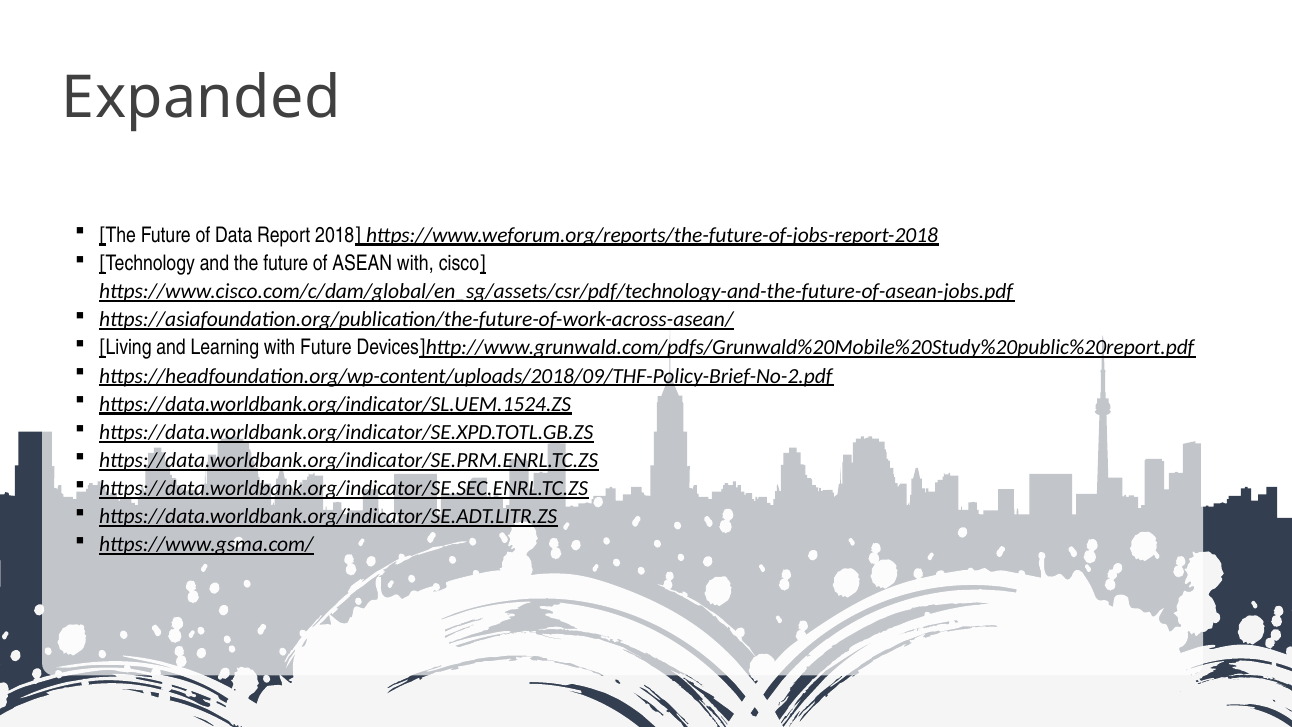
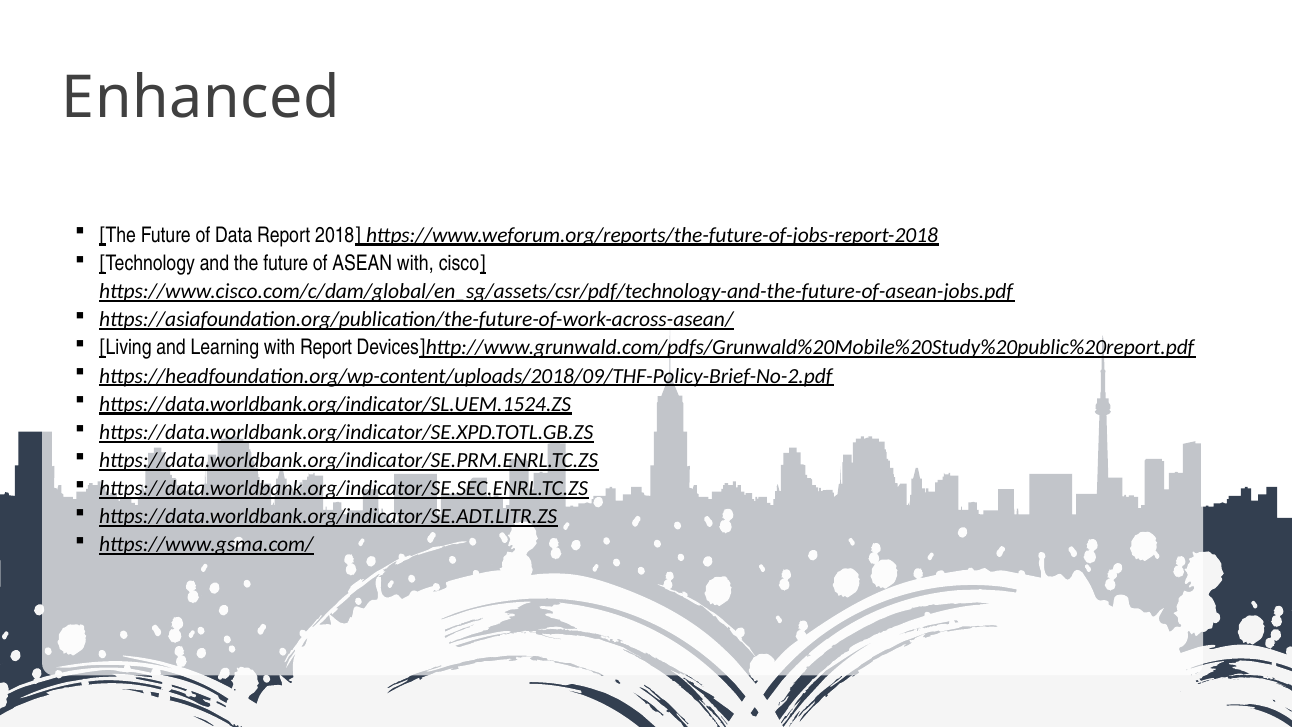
Expanded: Expanded -> Enhanced
with Future: Future -> Report
